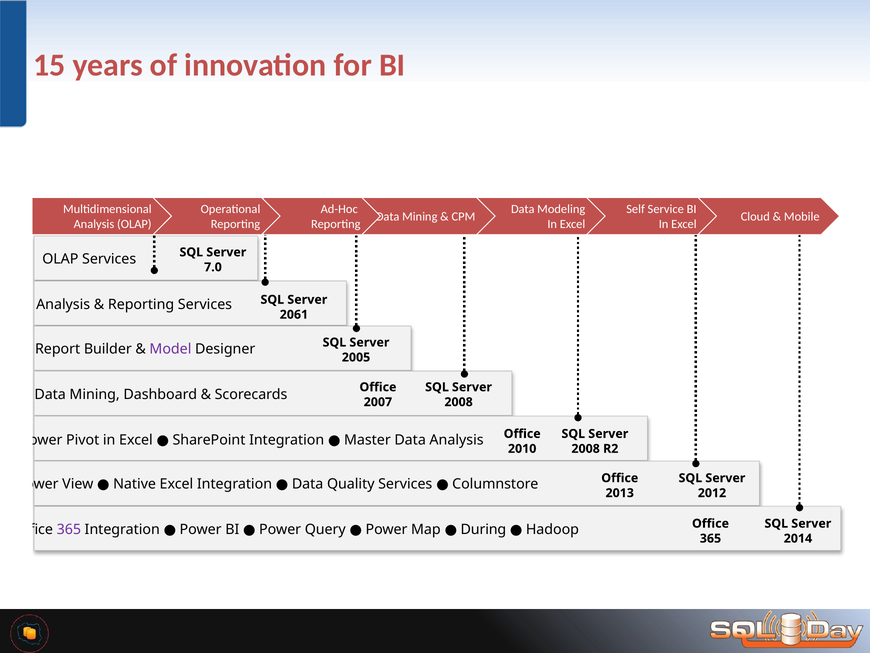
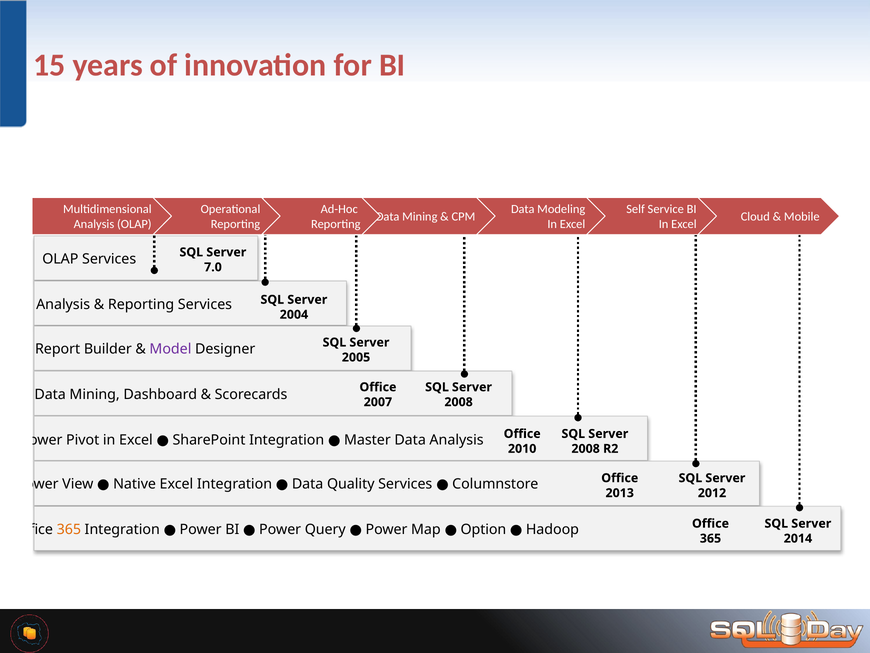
2061: 2061 -> 2004
365 at (69, 529) colour: purple -> orange
During: During -> Option
